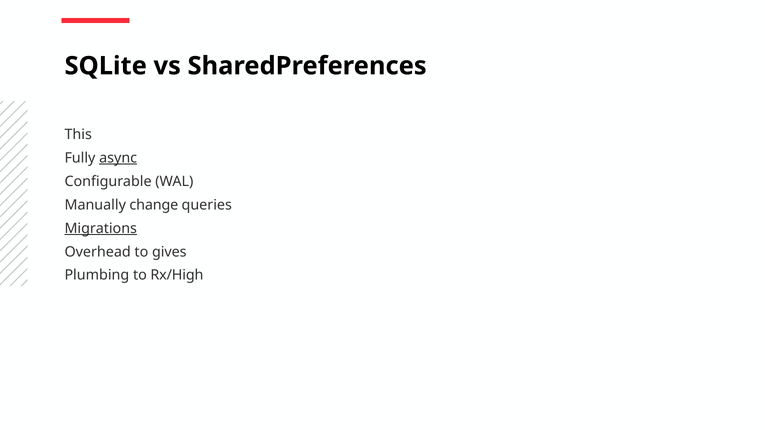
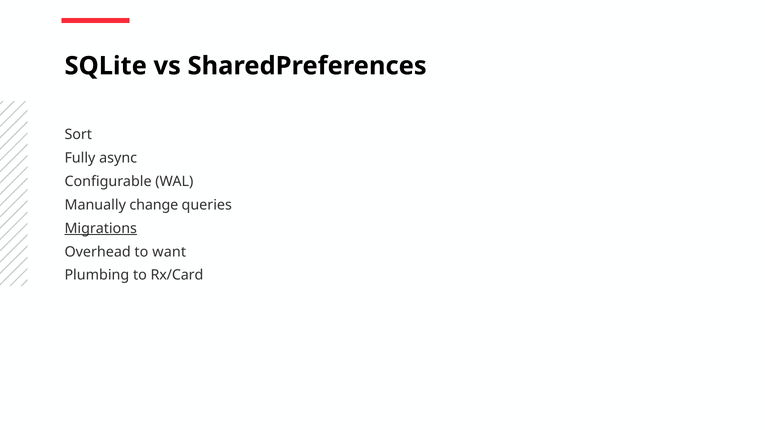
This: This -> Sort
async underline: present -> none
gives: gives -> want
Rx/High: Rx/High -> Rx/Card
